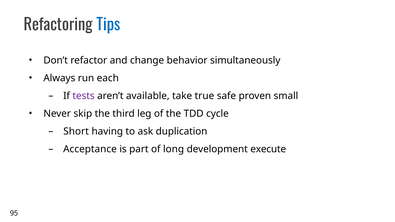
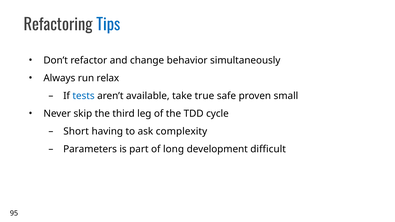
each: each -> relax
tests colour: purple -> blue
duplication: duplication -> complexity
Acceptance: Acceptance -> Parameters
execute: execute -> difficult
